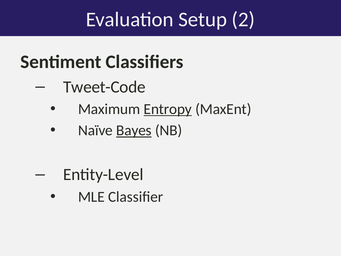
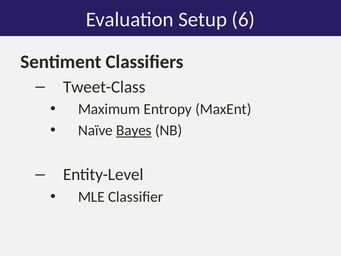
2: 2 -> 6
Tweet-Code: Tweet-Code -> Tweet-Class
Entropy underline: present -> none
